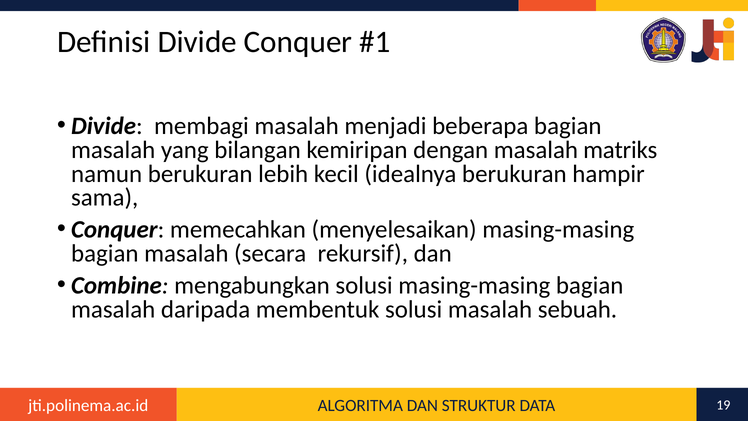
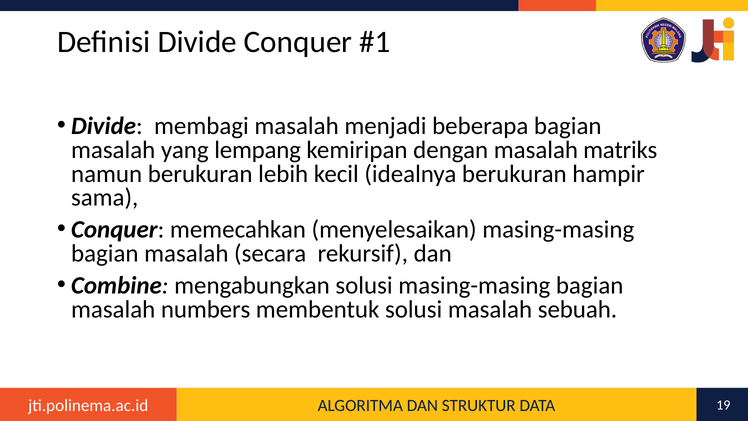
bilangan: bilangan -> lempang
daripada: daripada -> numbers
